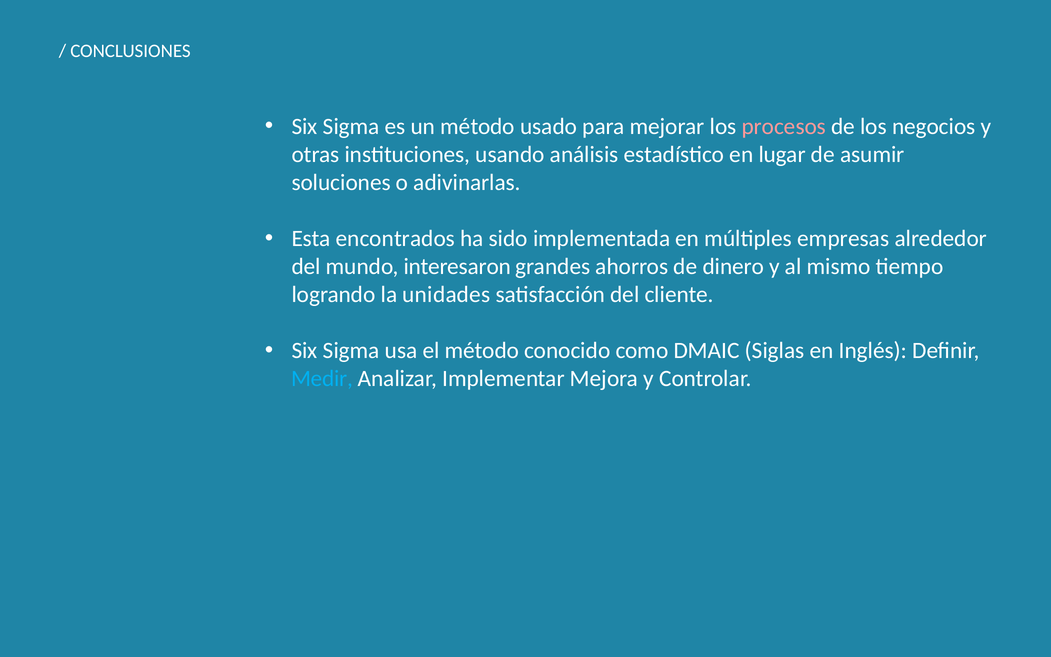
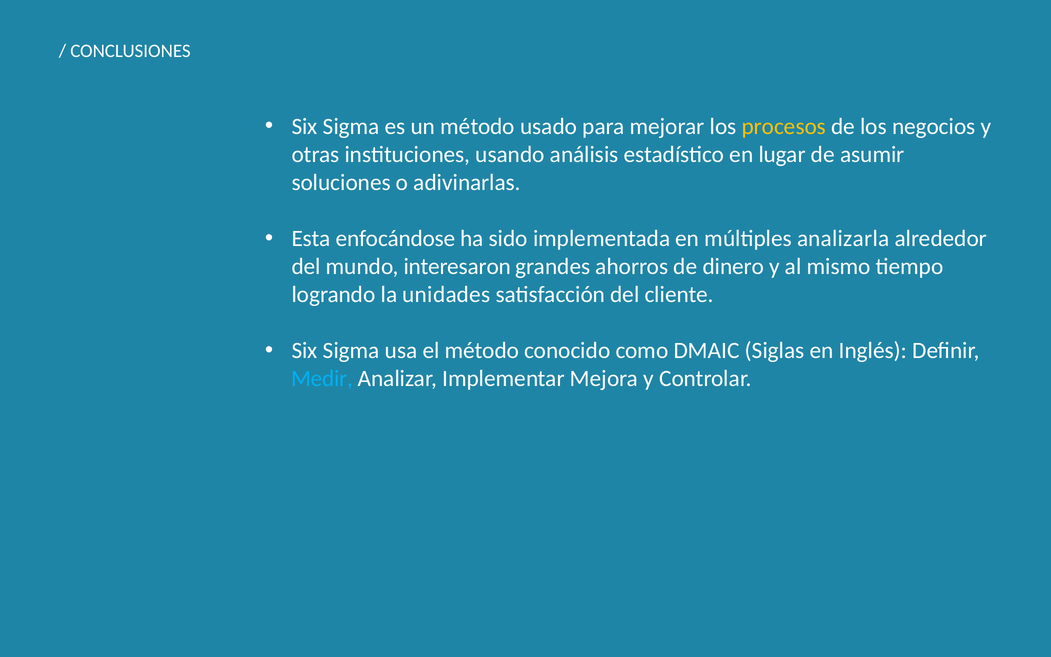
procesos at (784, 127) colour: pink -> yellow
encontrados: encontrados -> enfocándose
empresas: empresas -> analizarla
